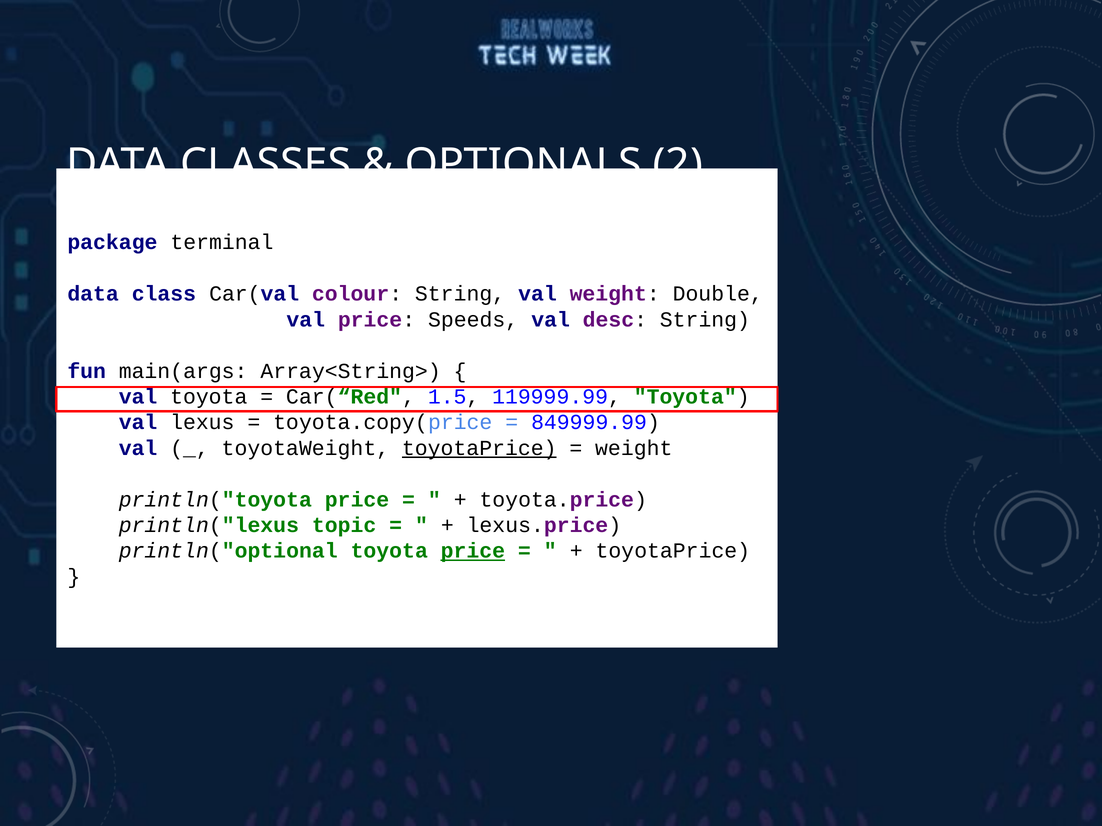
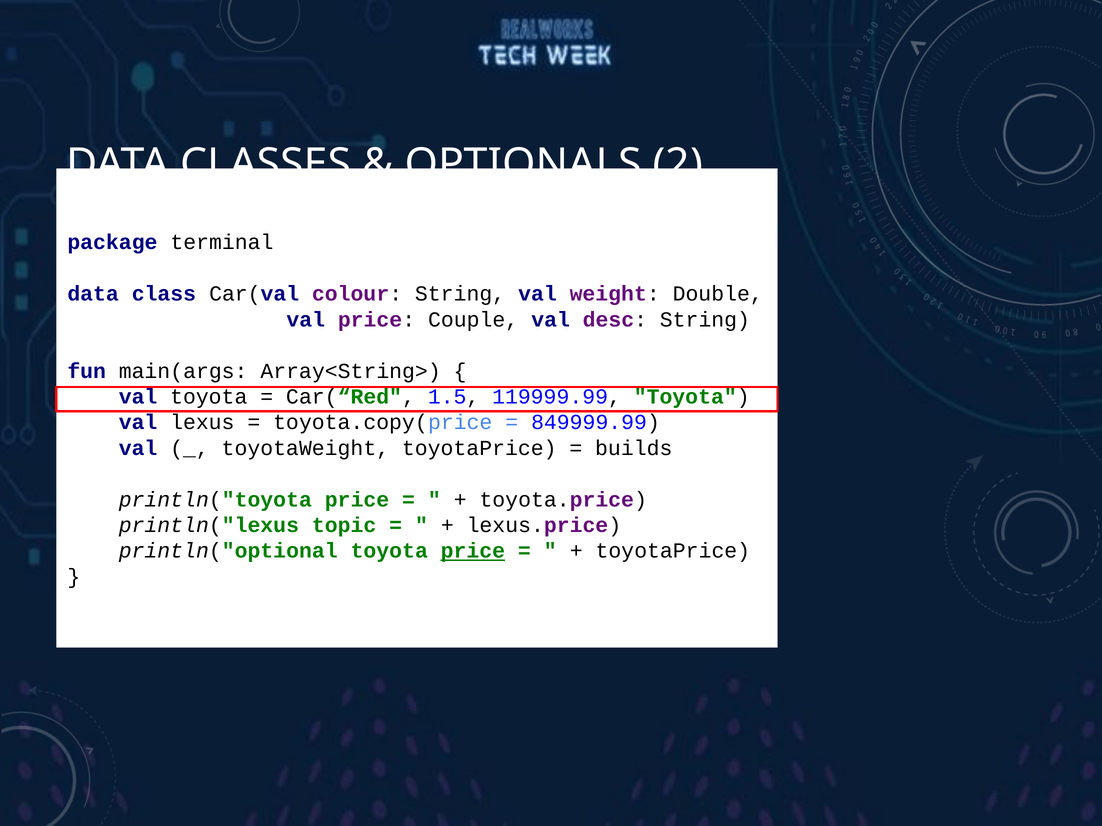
Speeds: Speeds -> Couple
toyotaPrice at (479, 448) underline: present -> none
weight at (634, 448): weight -> builds
